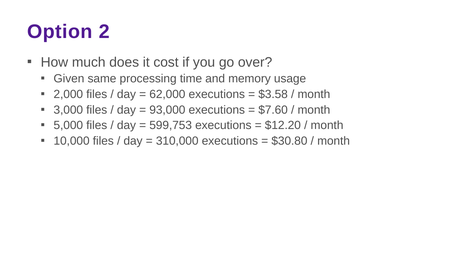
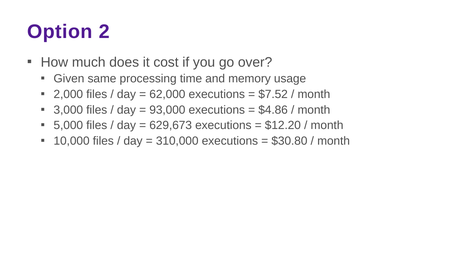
$3.58: $3.58 -> $7.52
$7.60: $7.60 -> $4.86
599,753: 599,753 -> 629,673
